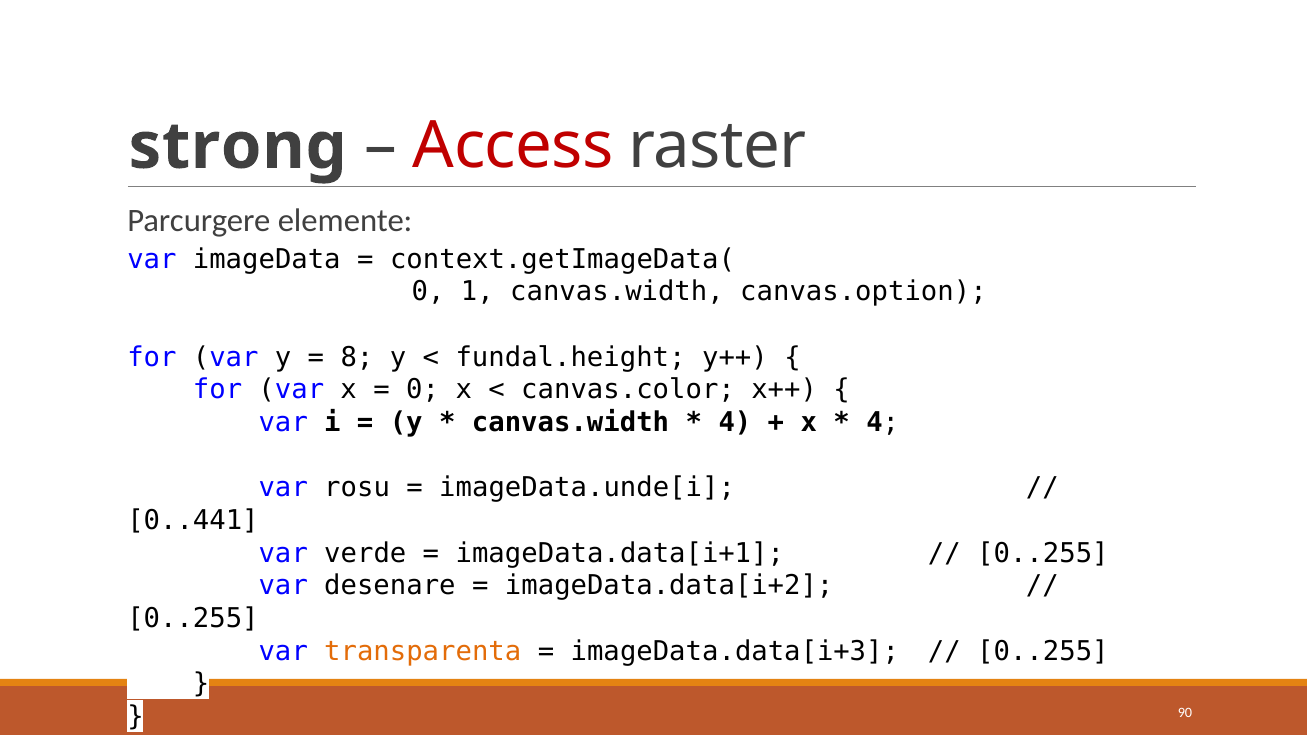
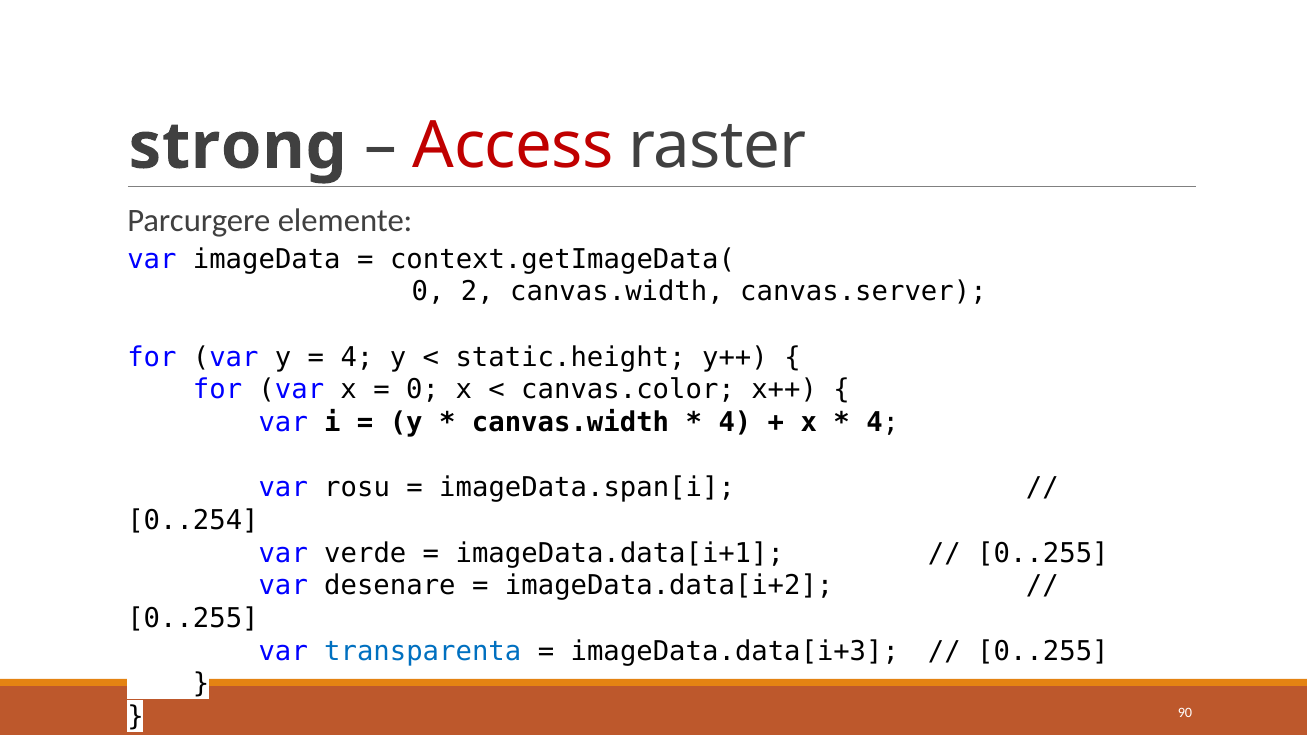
1: 1 -> 2
canvas.option: canvas.option -> canvas.server
8 at (357, 357): 8 -> 4
fundal.height: fundal.height -> static.height
imageData.unde[i: imageData.unde[i -> imageData.span[i
0..441: 0..441 -> 0..254
transparenta colour: orange -> blue
